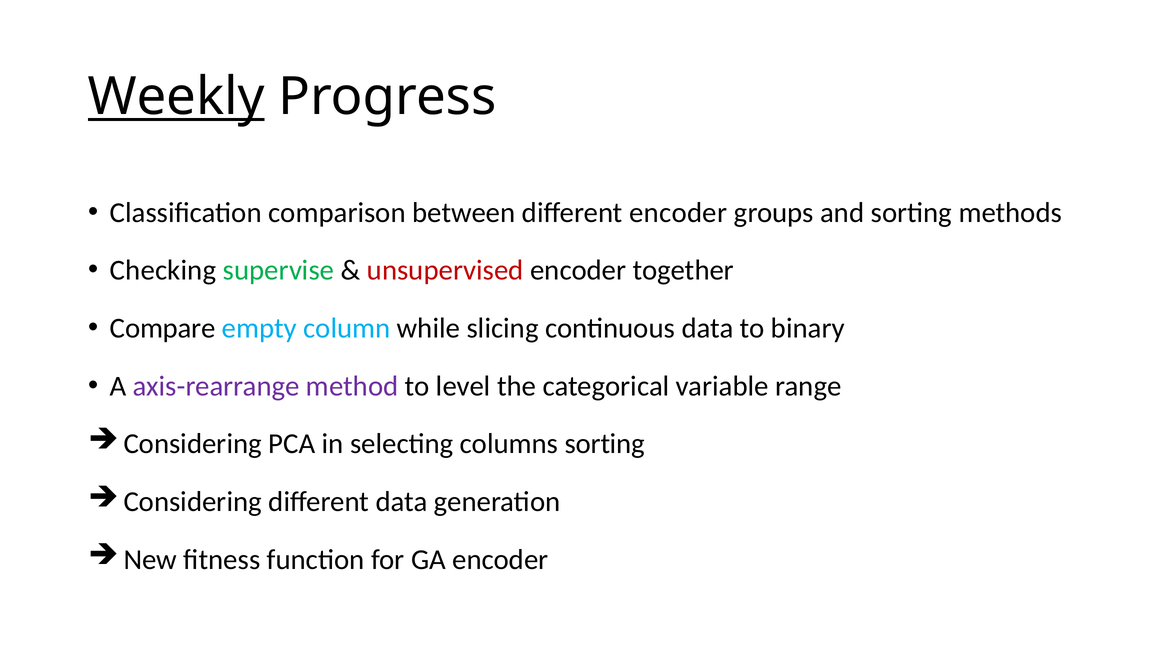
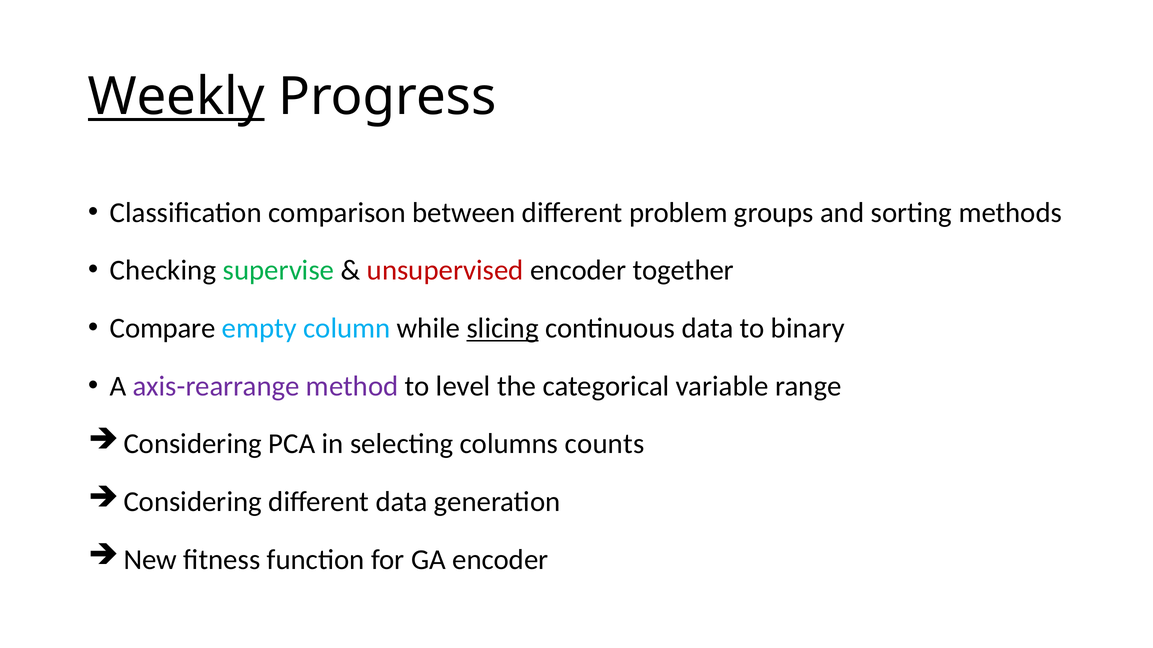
different encoder: encoder -> problem
slicing underline: none -> present
columns sorting: sorting -> counts
